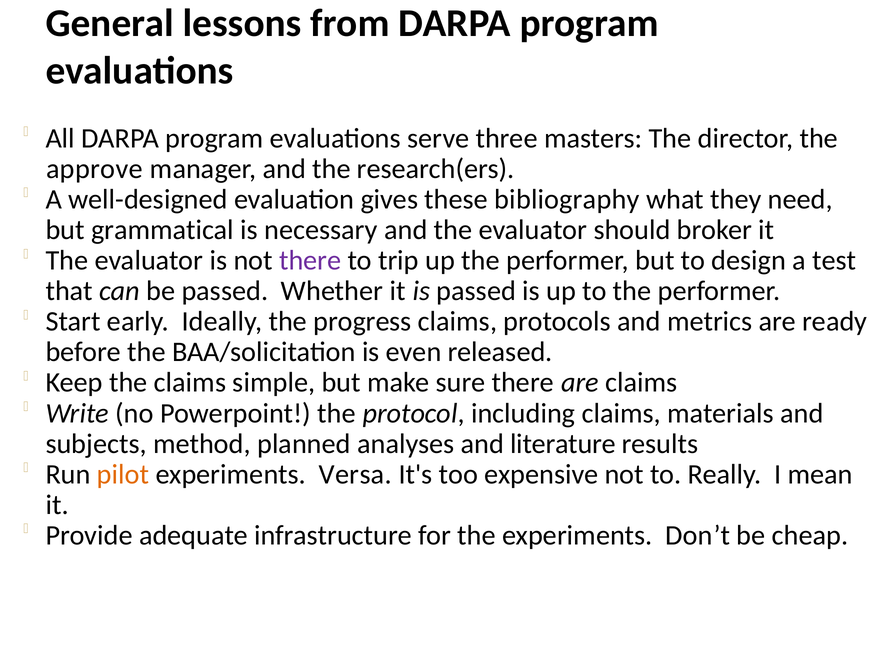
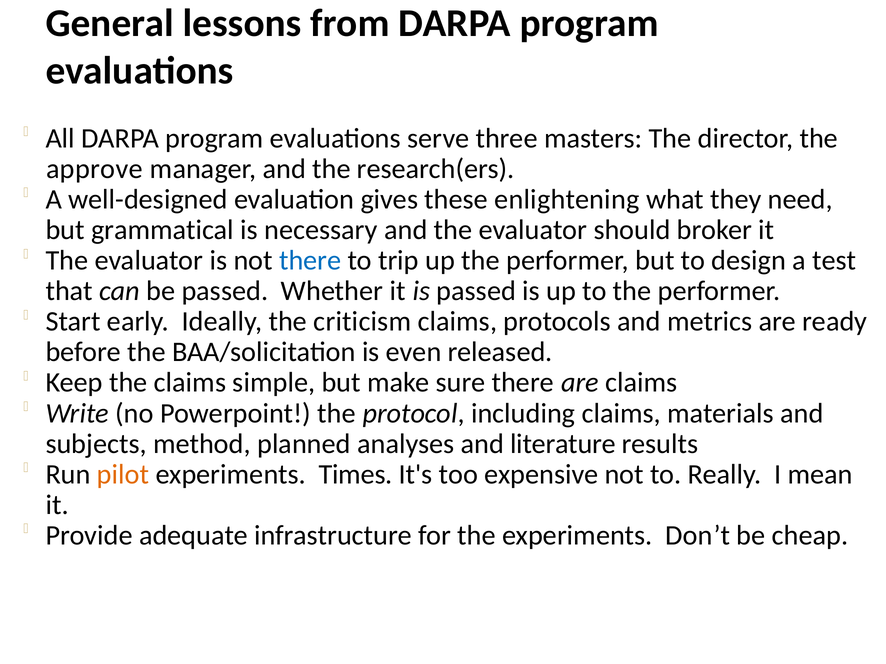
bibliography: bibliography -> enlightening
there at (310, 261) colour: purple -> blue
progress: progress -> criticism
Versa: Versa -> Times
